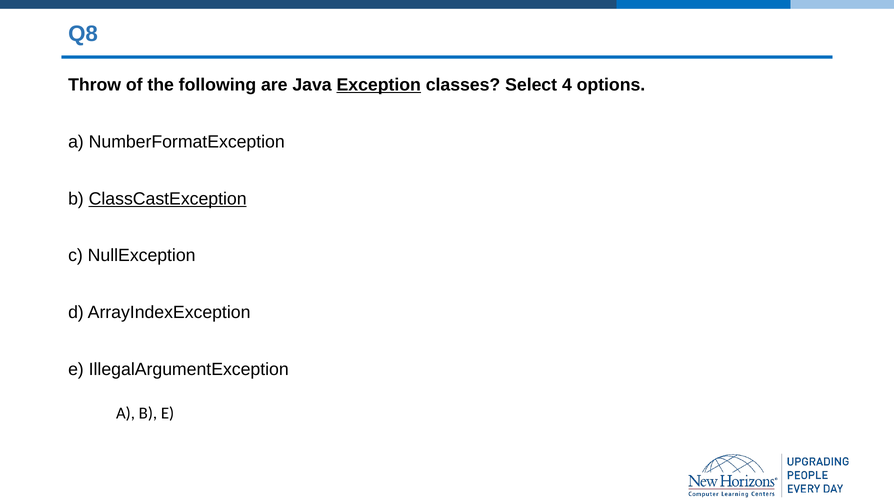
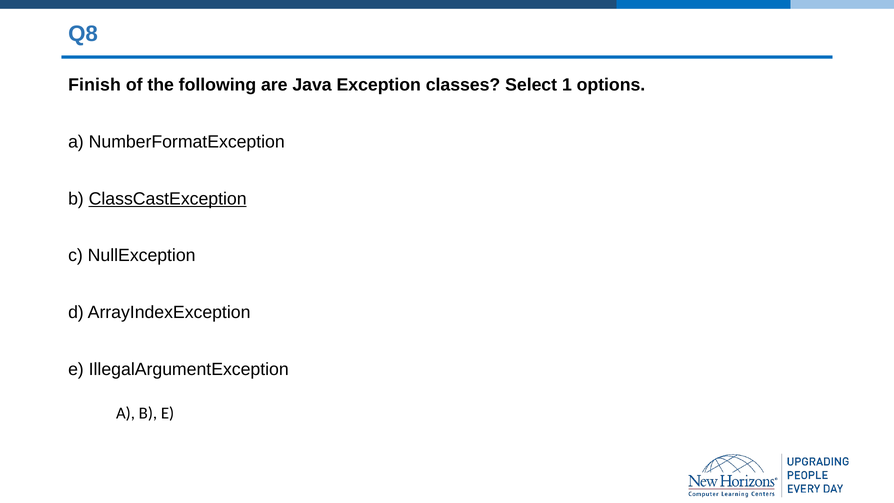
Throw: Throw -> Finish
Exception underline: present -> none
4: 4 -> 1
